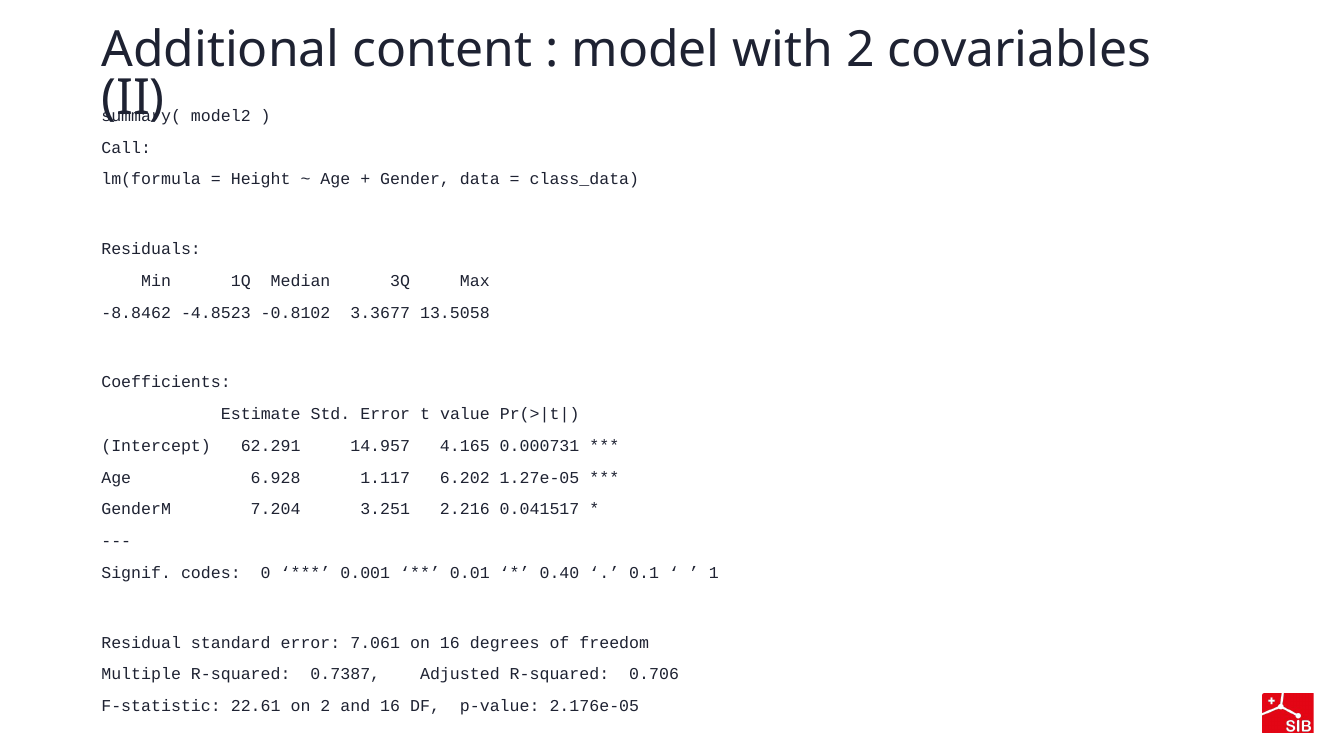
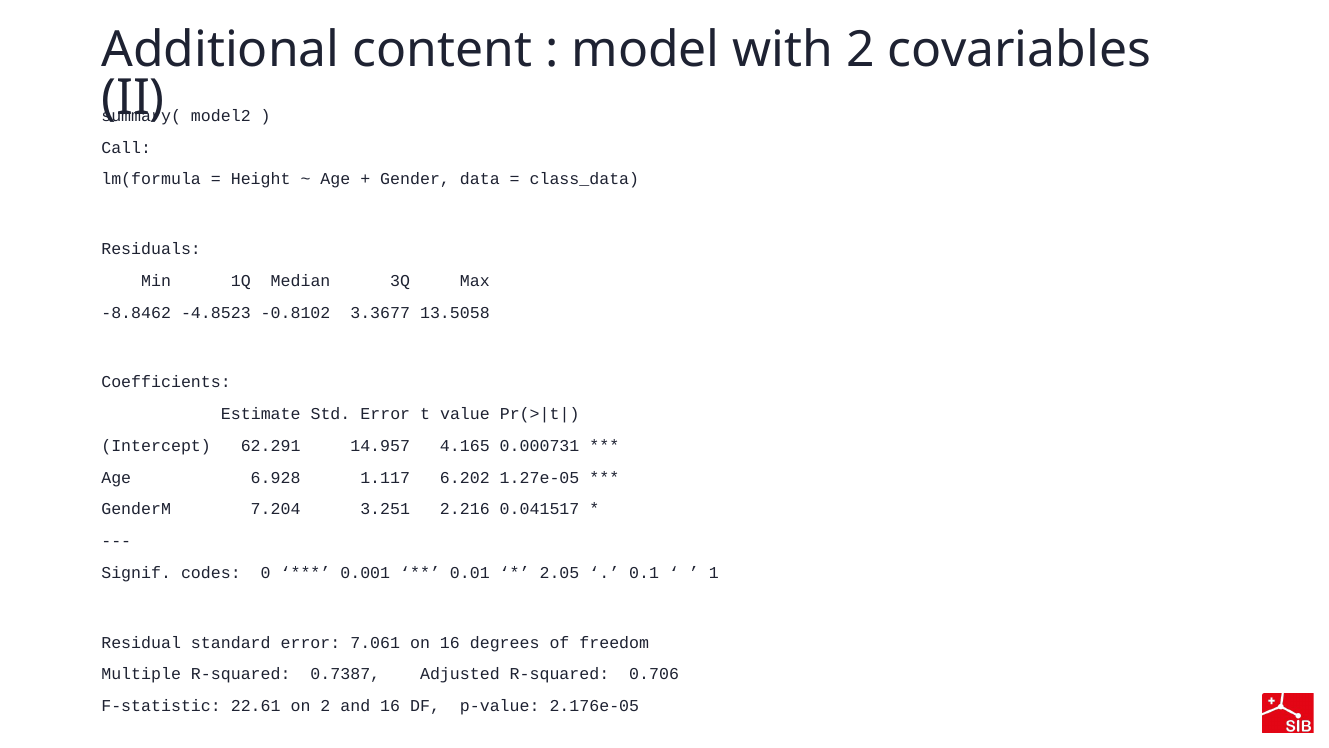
0.40: 0.40 -> 2.05
